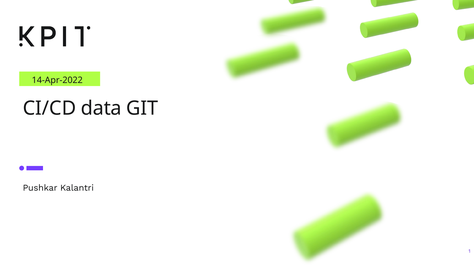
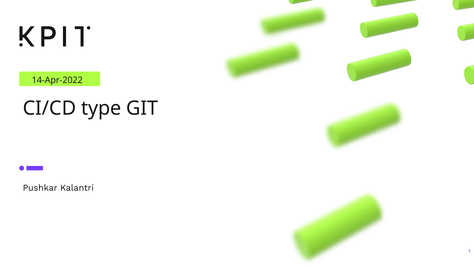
data: data -> type
